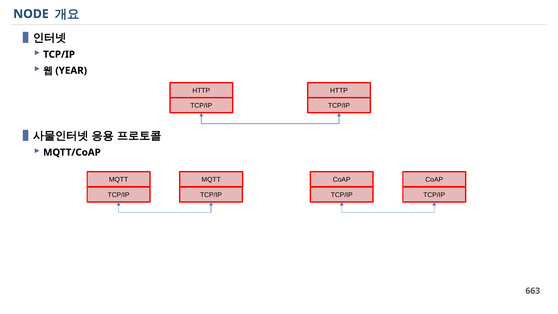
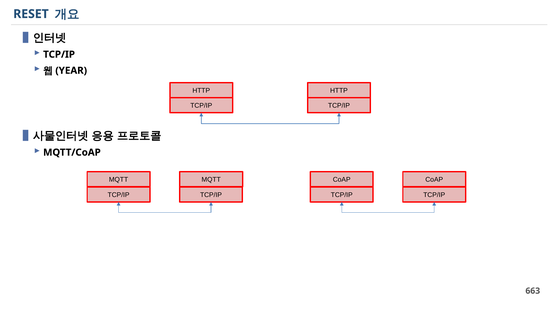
NODE: NODE -> RESET
